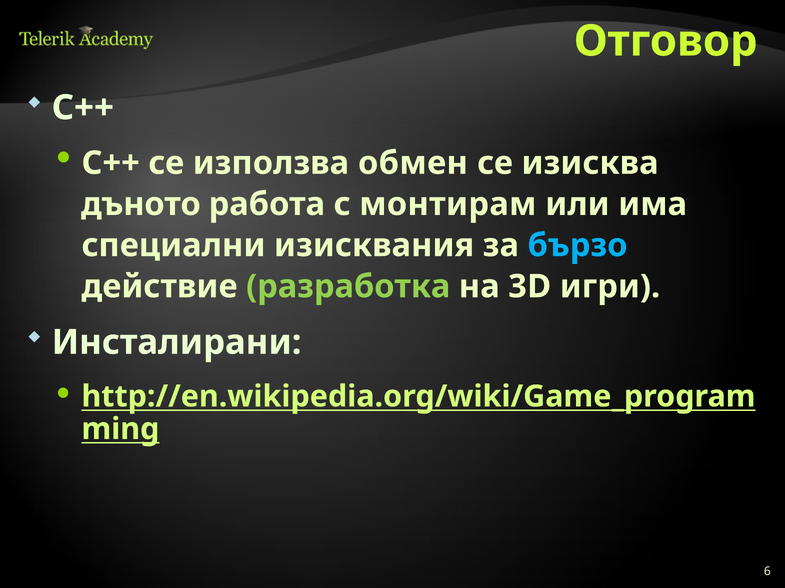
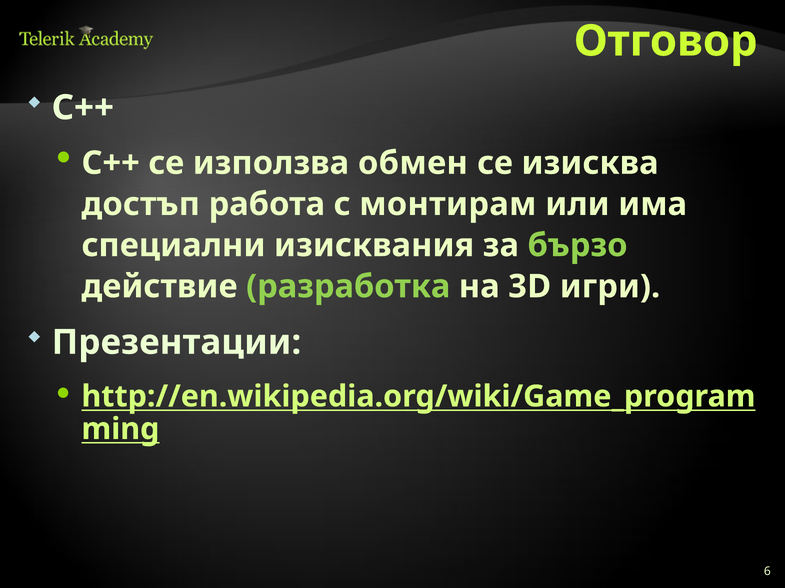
дъното: дъното -> достъп
бързо colour: light blue -> light green
Инсталирани: Инсталирани -> Презентации
